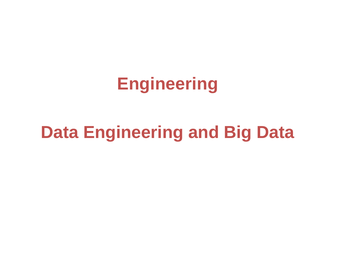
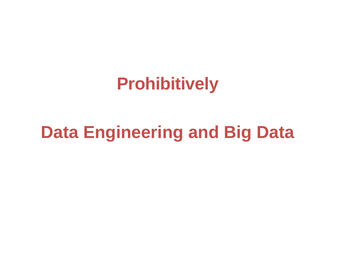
Engineering at (168, 84): Engineering -> Prohibitively
